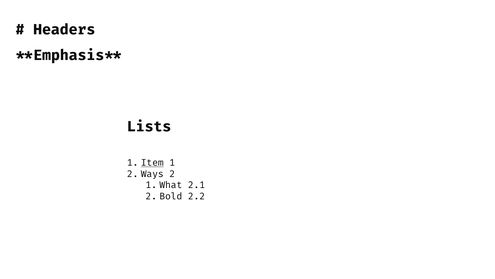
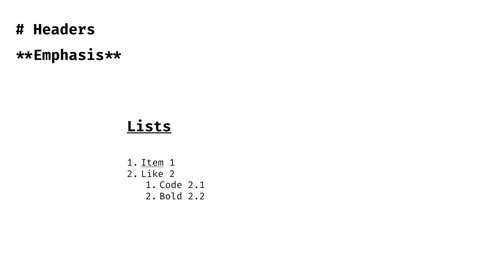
Lists underline: none -> present
Ways: Ways -> Like
What: What -> Code
